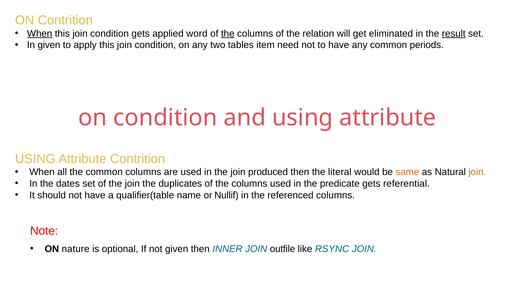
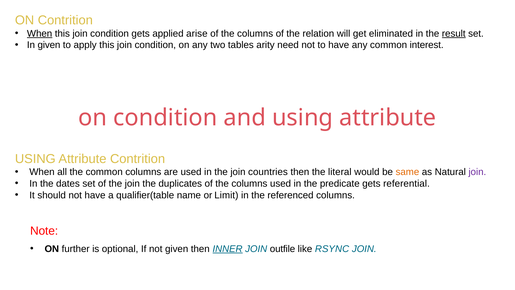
word: word -> arise
the at (228, 33) underline: present -> none
item: item -> arity
periods: periods -> interest
produced: produced -> countries
join at (477, 172) colour: orange -> purple
Nullif: Nullif -> Limit
nature: nature -> further
INNER underline: none -> present
